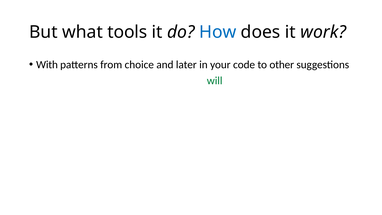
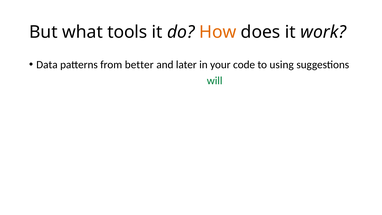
How colour: blue -> orange
With: With -> Data
choice: choice -> better
to other: other -> using
